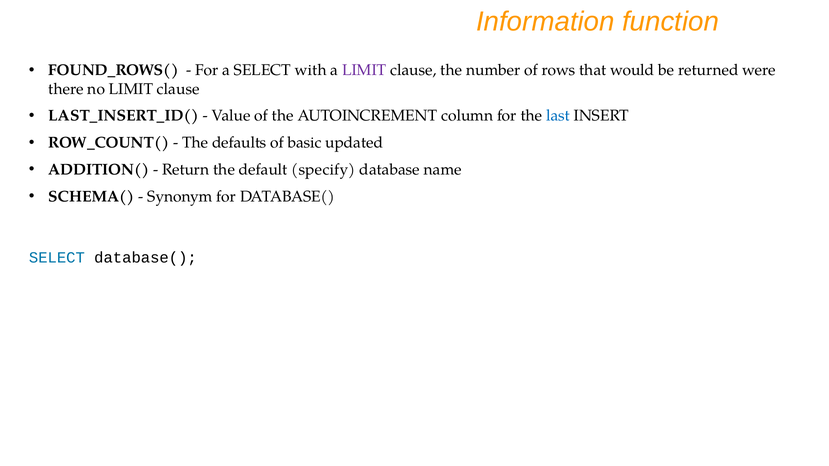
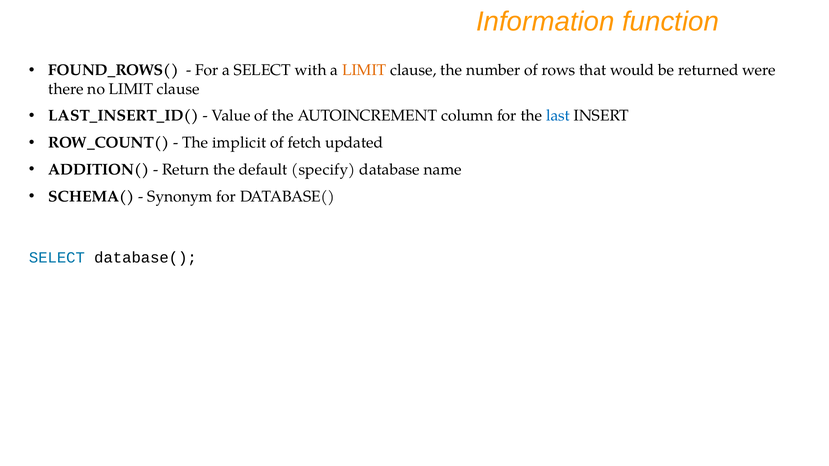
LIMIT at (364, 70) colour: purple -> orange
defaults: defaults -> implicit
basic: basic -> fetch
